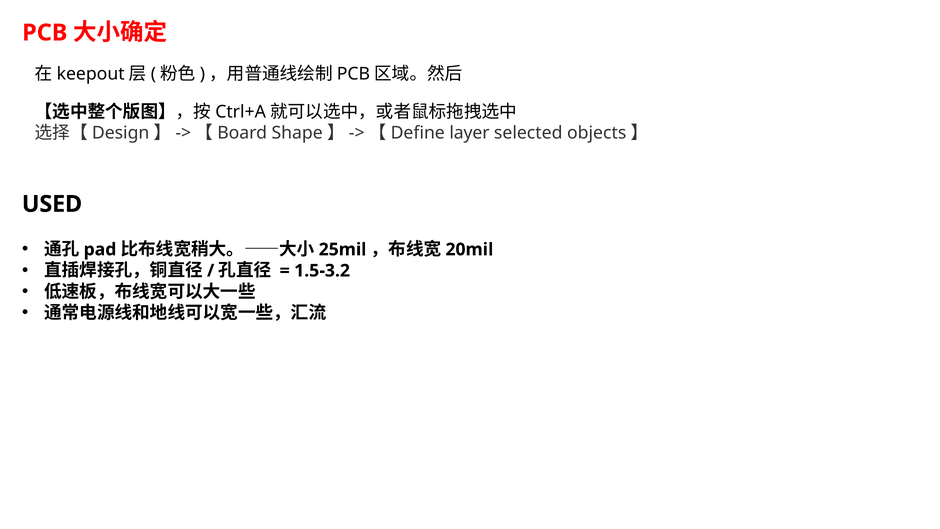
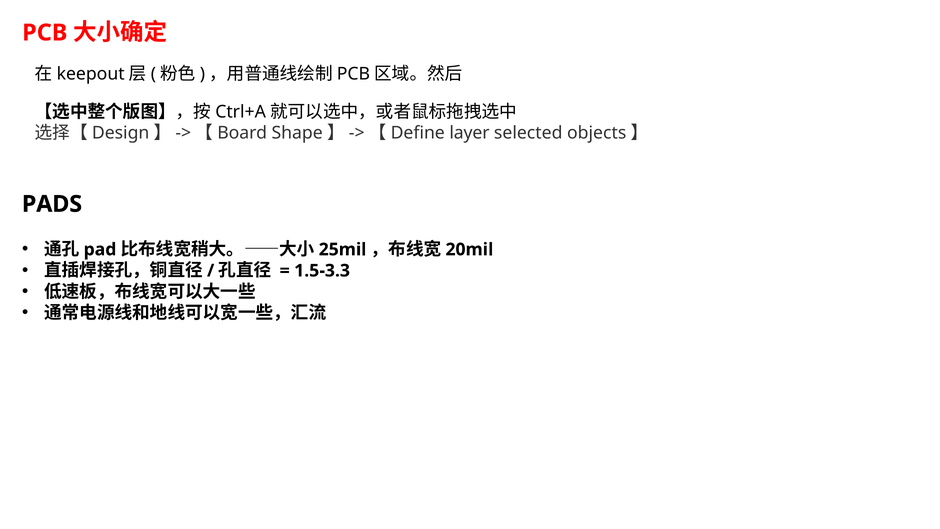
USED: USED -> PADS
1.5-3.2: 1.5-3.2 -> 1.5-3.3
